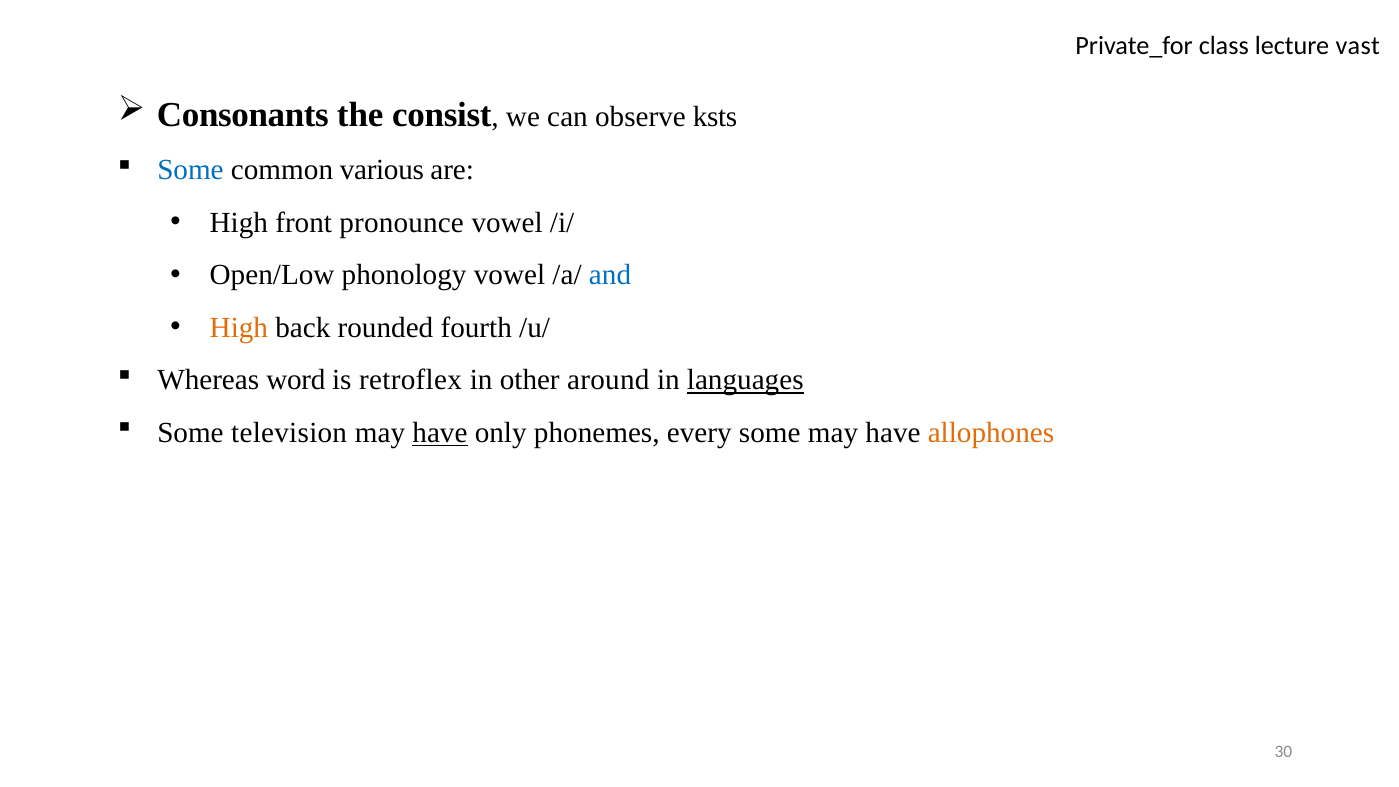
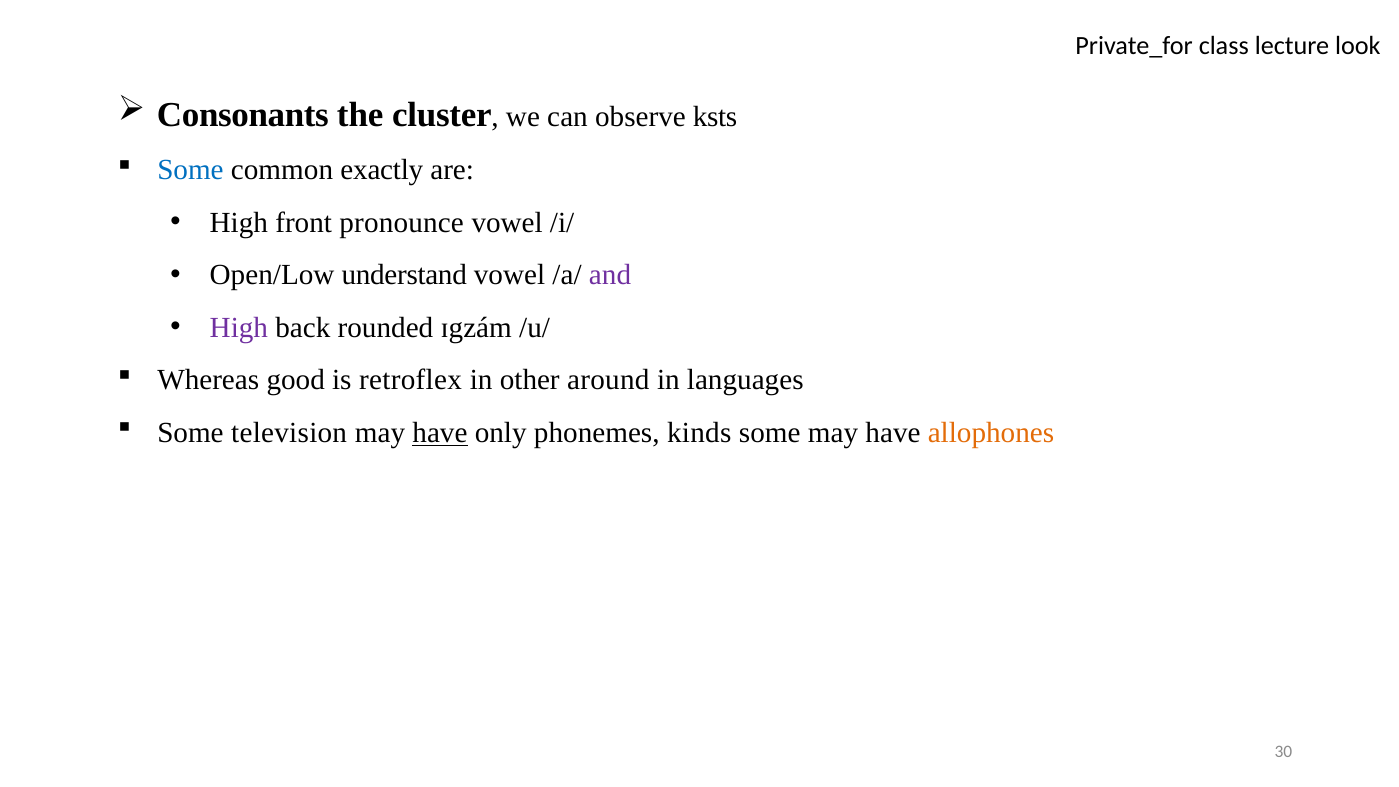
vast: vast -> look
consist: consist -> cluster
various: various -> exactly
phonology: phonology -> understand
and colour: blue -> purple
High at (239, 328) colour: orange -> purple
fourth: fourth -> ɪgzám
word: word -> good
languages underline: present -> none
every: every -> kinds
